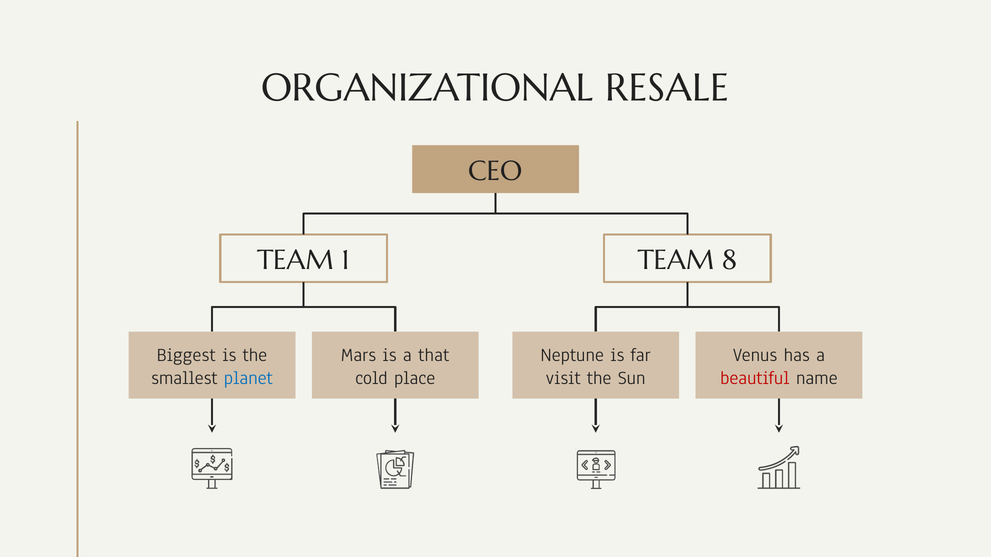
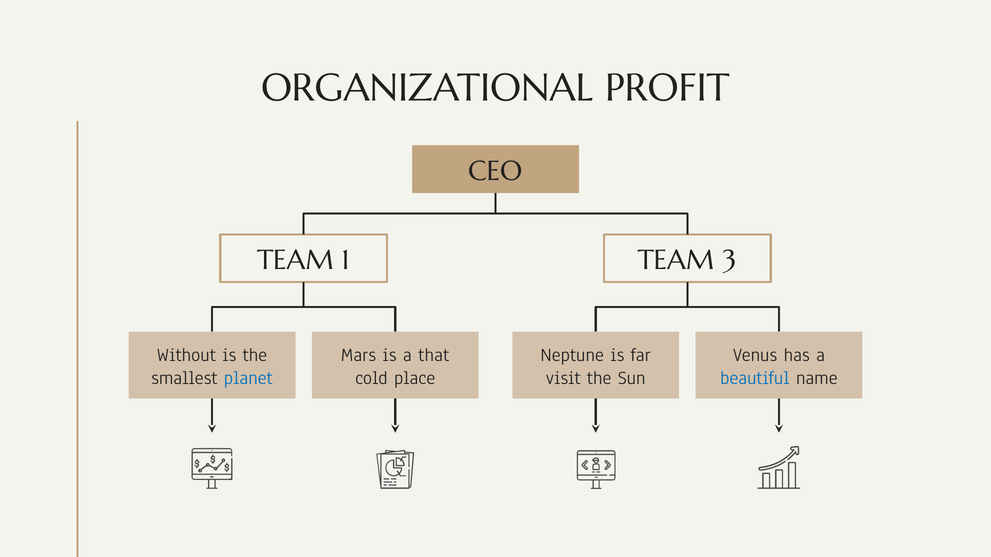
RESALE: RESALE -> PROFIT
8: 8 -> 3
Biggest: Biggest -> Without
beautiful colour: red -> blue
